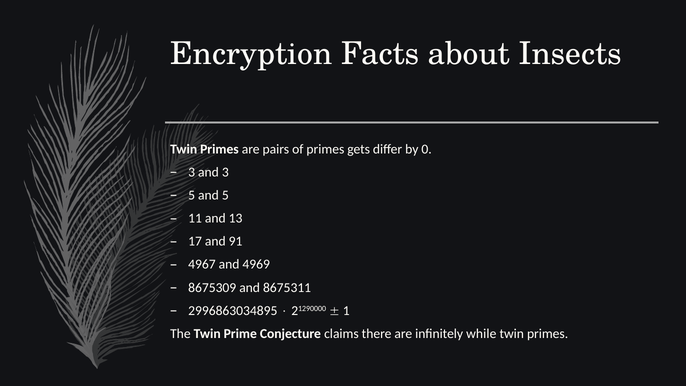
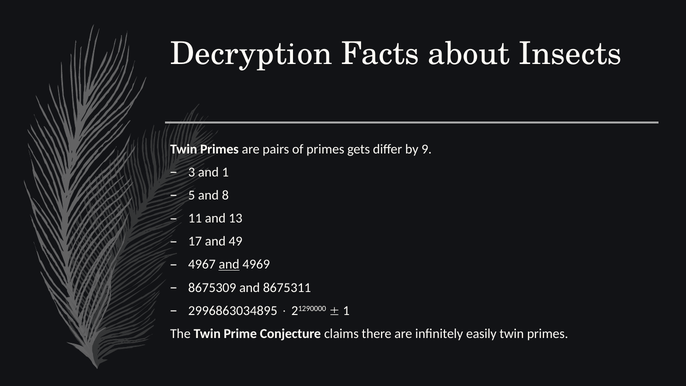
Encryption: Encryption -> Decryption
0: 0 -> 9
and 3: 3 -> 1
and 5: 5 -> 8
91: 91 -> 49
and at (229, 264) underline: none -> present
while: while -> easily
